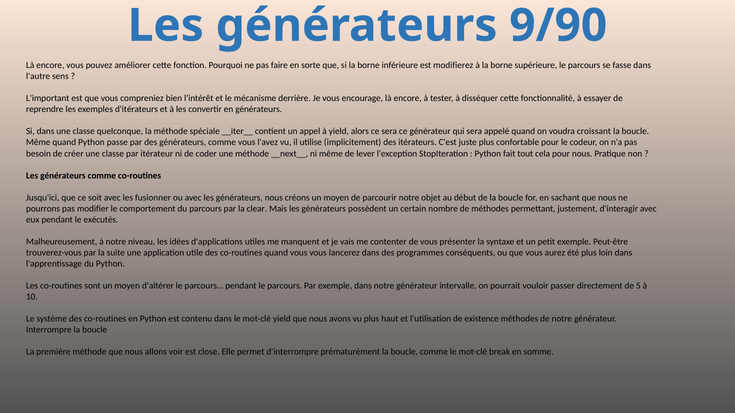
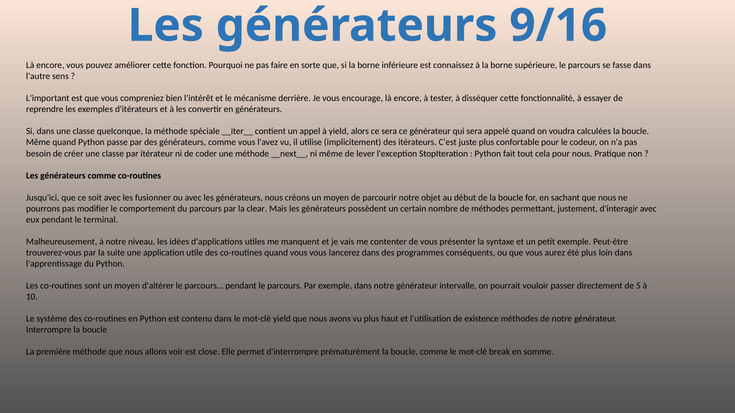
9/90: 9/90 -> 9/16
modifierez: modifierez -> connaissez
croissant: croissant -> calculées
exécutés: exécutés -> terminal
